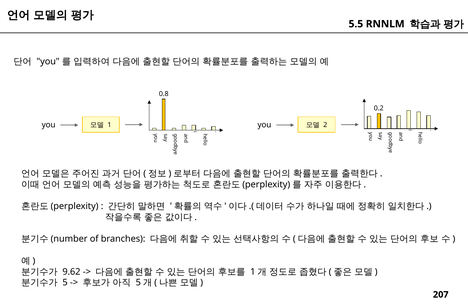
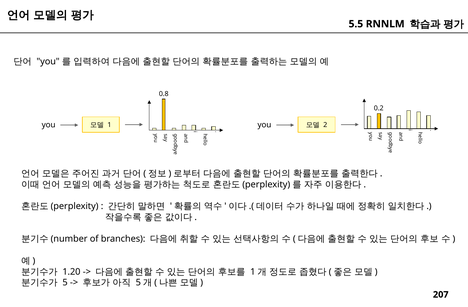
9.62: 9.62 -> 1.20
